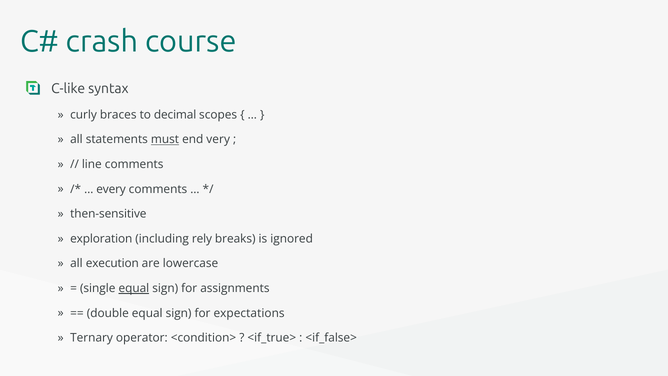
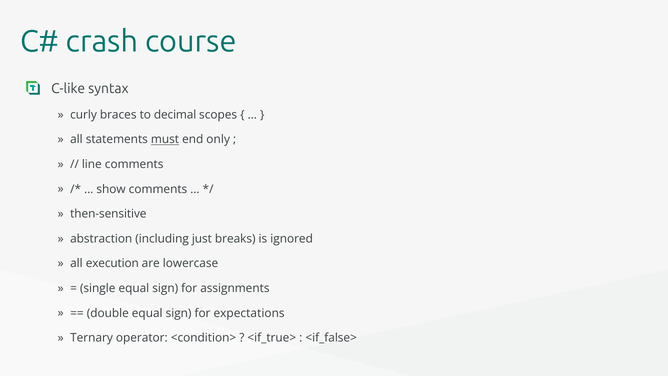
very: very -> only
every: every -> show
exploration: exploration -> abstraction
rely: rely -> just
equal at (134, 288) underline: present -> none
